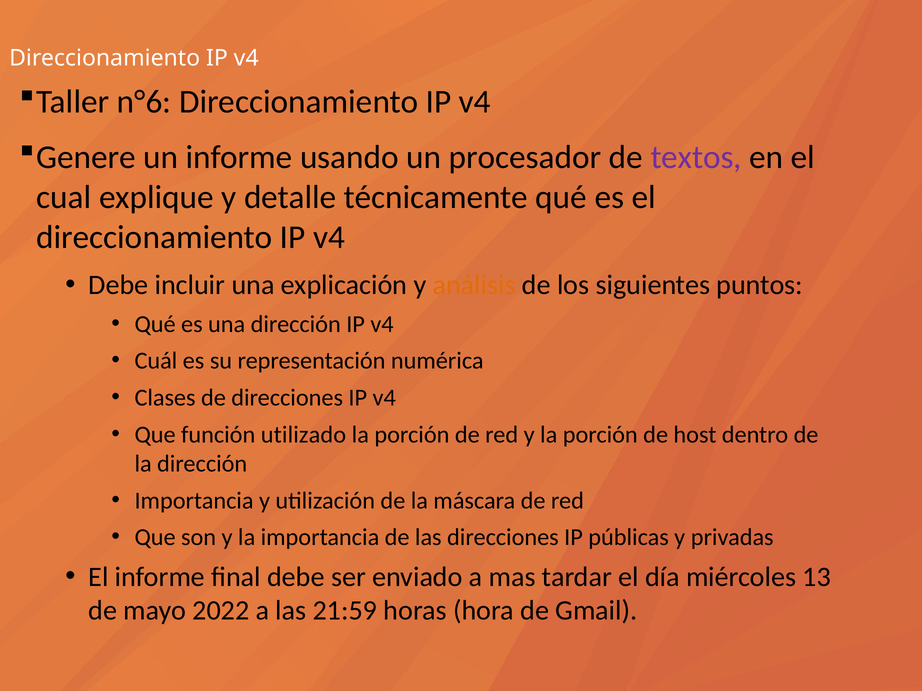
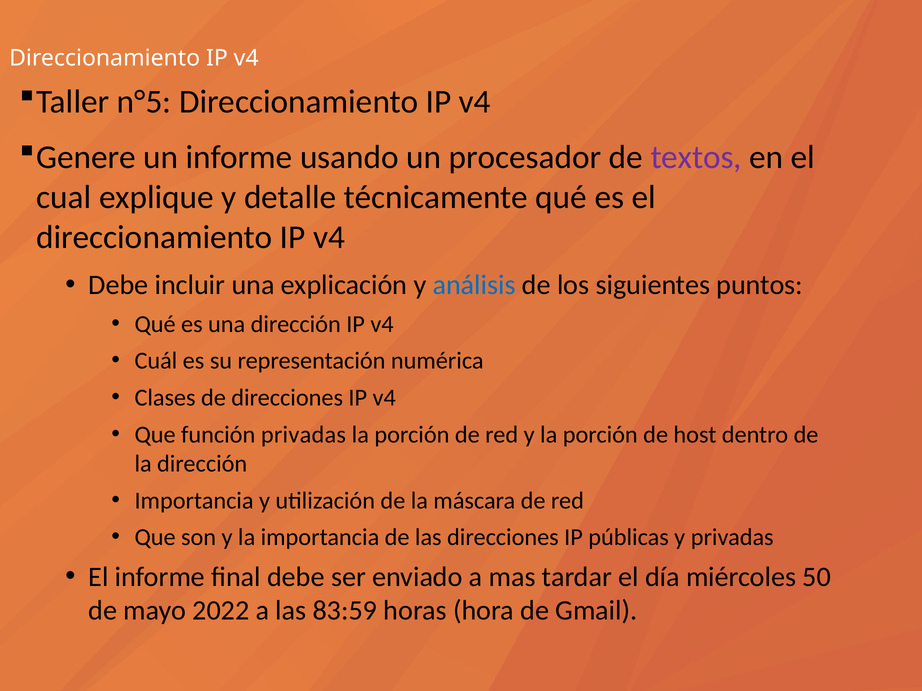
n°6: n°6 -> n°5
análisis colour: orange -> blue
función utilizado: utilizado -> privadas
13: 13 -> 50
21:59: 21:59 -> 83:59
